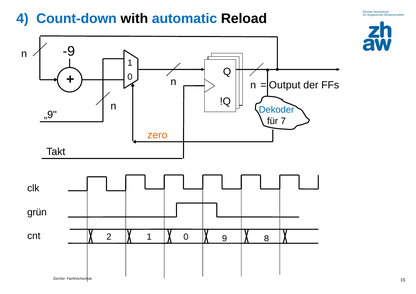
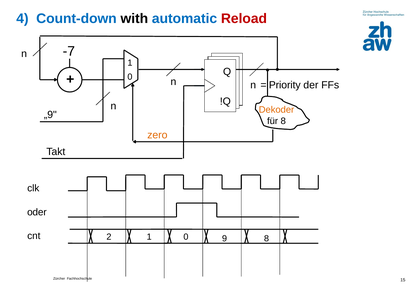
Reload colour: black -> red
-9: -9 -> -7
Output: Output -> Priority
Dekoder colour: blue -> orange
für 7: 7 -> 8
grün: grün -> oder
